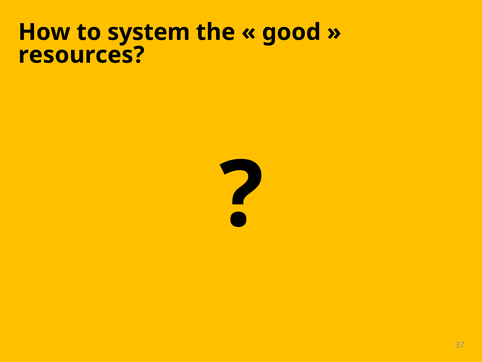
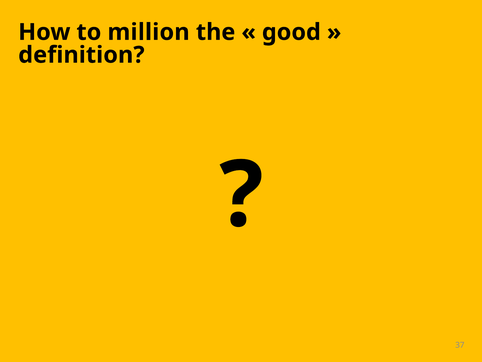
system: system -> million
resources: resources -> definition
